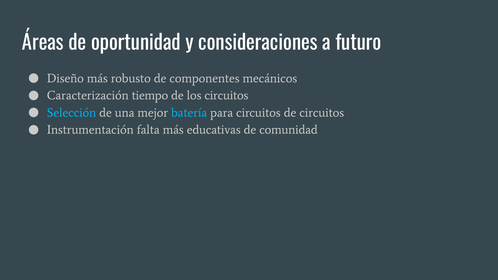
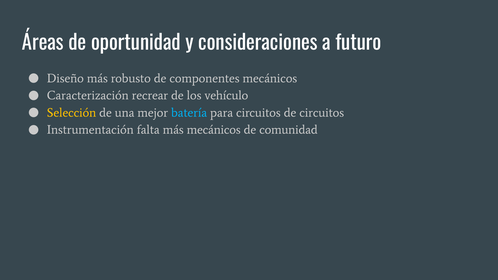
tiempo: tiempo -> recrear
los circuitos: circuitos -> vehículo
Selección colour: light blue -> yellow
más educativas: educativas -> mecánicos
